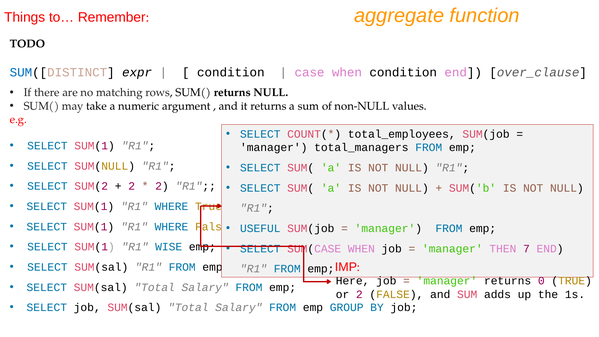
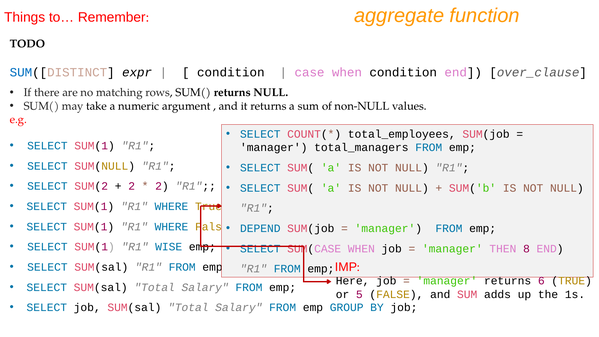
USEFUL: USEFUL -> DEPEND
7: 7 -> 8
0: 0 -> 6
or 2: 2 -> 5
